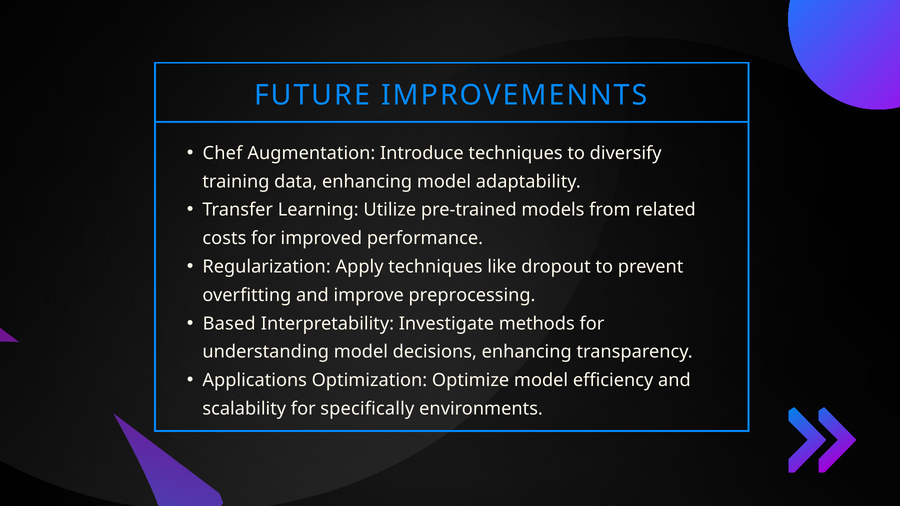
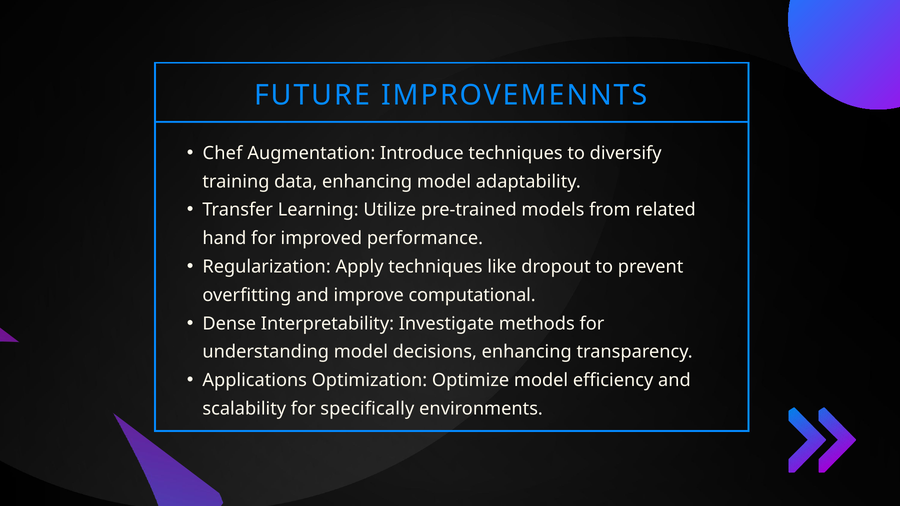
costs: costs -> hand
preprocessing: preprocessing -> computational
Based: Based -> Dense
